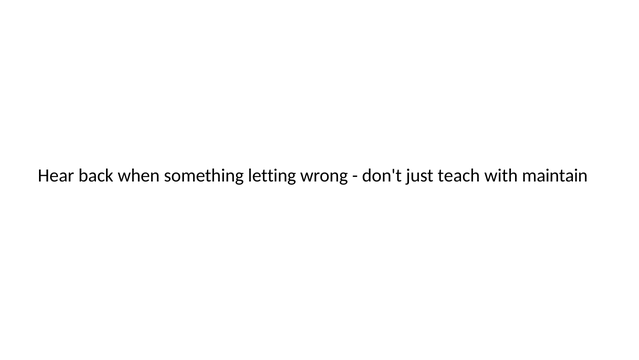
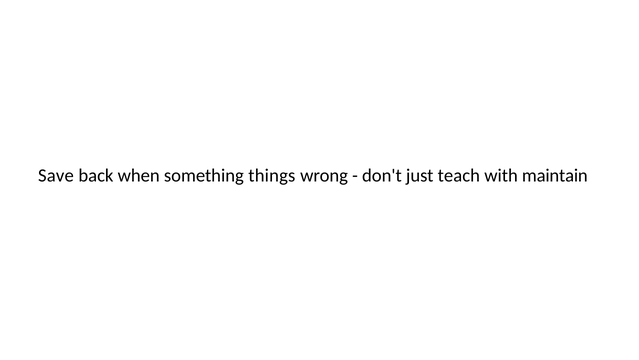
Hear: Hear -> Save
letting: letting -> things
